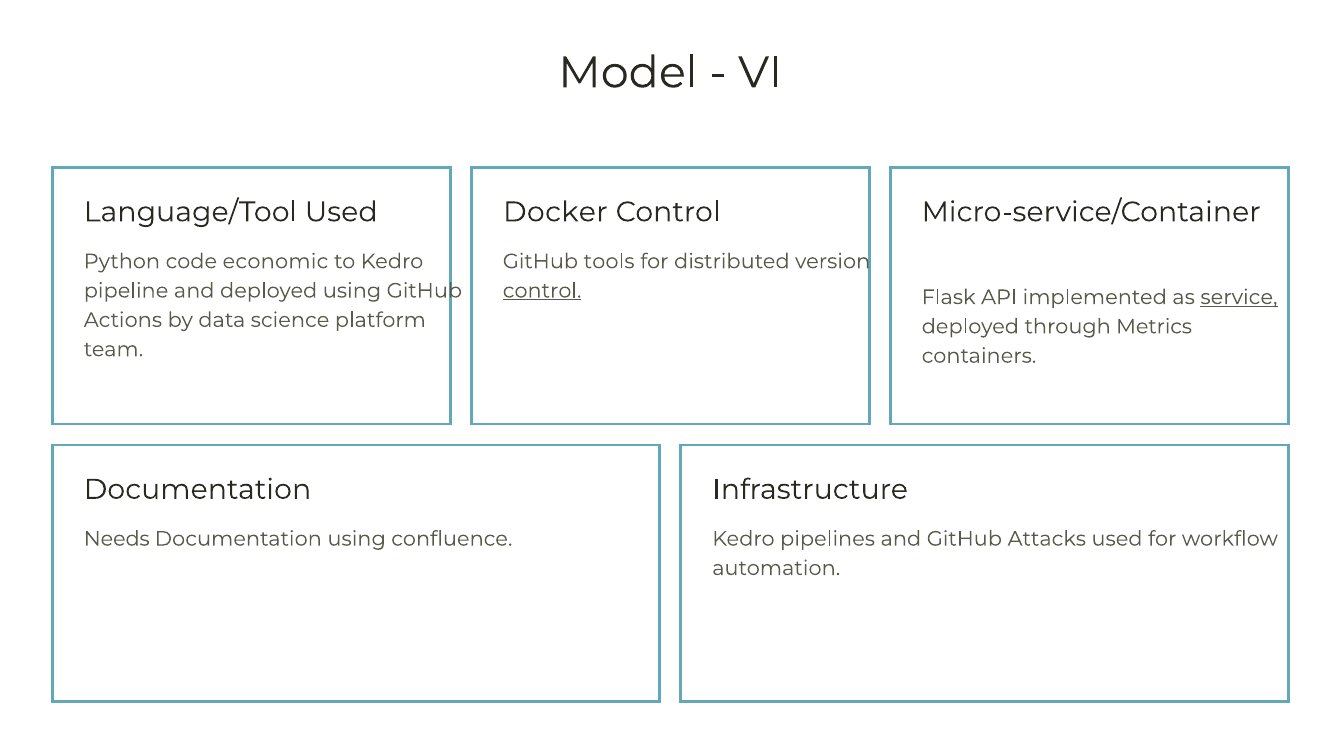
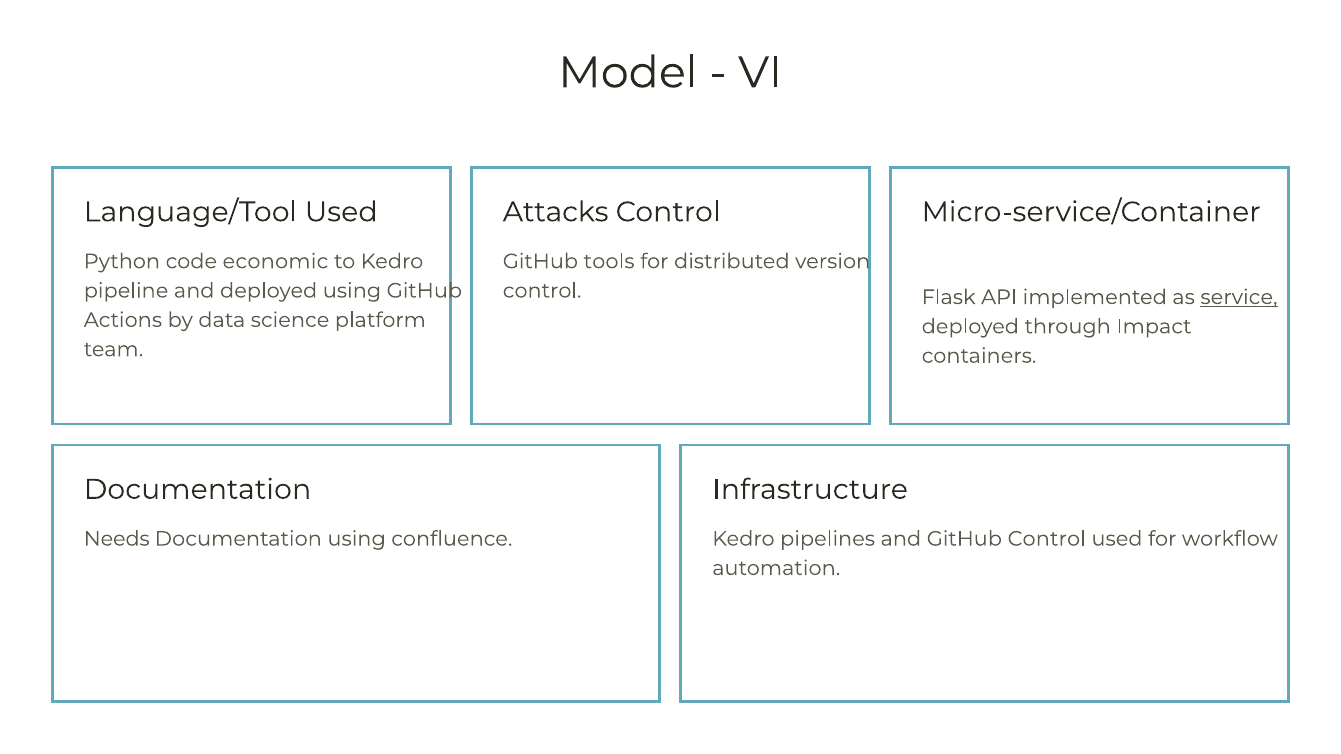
Docker: Docker -> Attacks
control at (542, 291) underline: present -> none
Metrics: Metrics -> Impact
GitHub Attacks: Attacks -> Control
